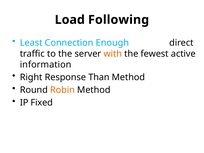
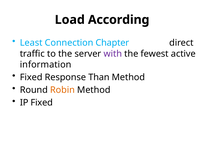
Following: Following -> According
Enough: Enough -> Chapter
with colour: orange -> purple
Right at (31, 77): Right -> Fixed
